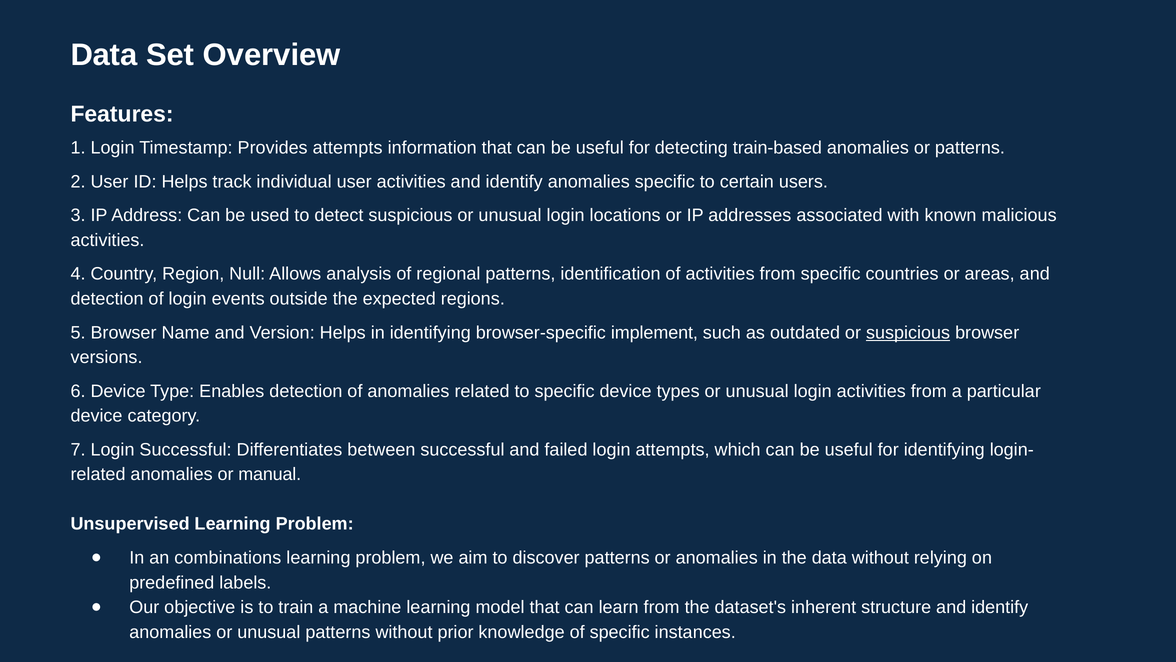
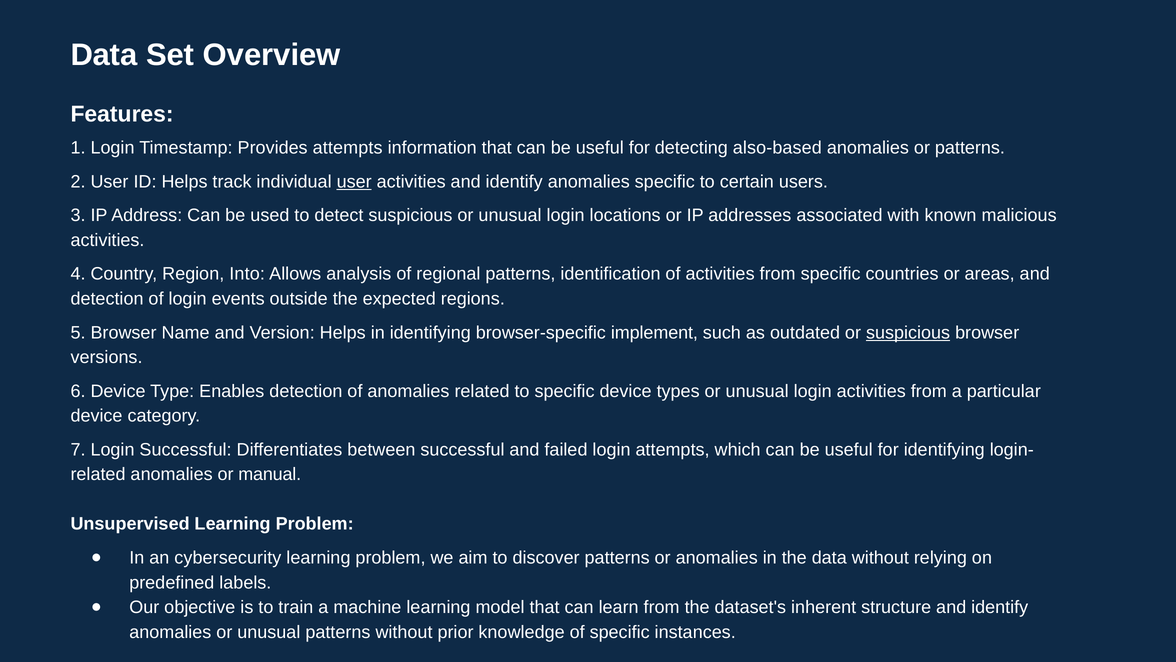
train-based: train-based -> also-based
user at (354, 182) underline: none -> present
Null: Null -> Into
combinations: combinations -> cybersecurity
